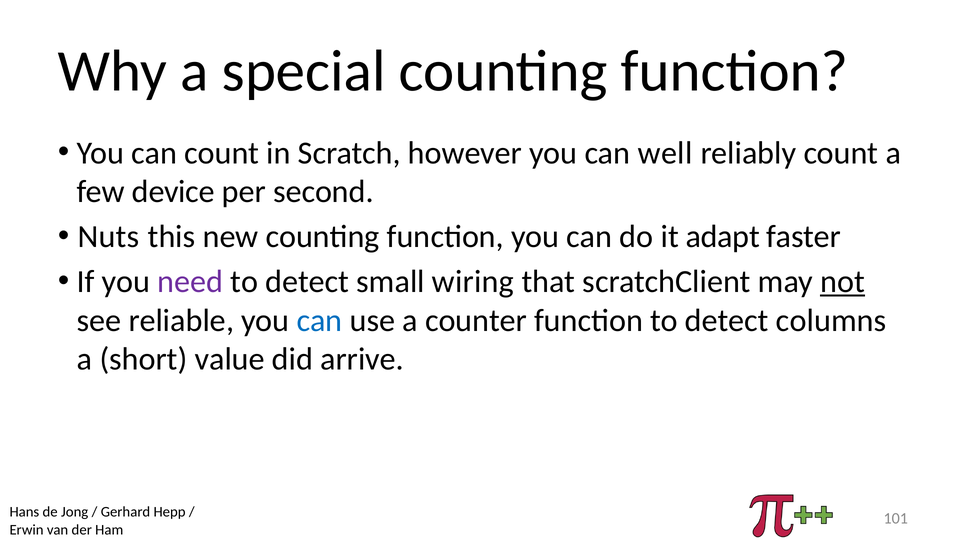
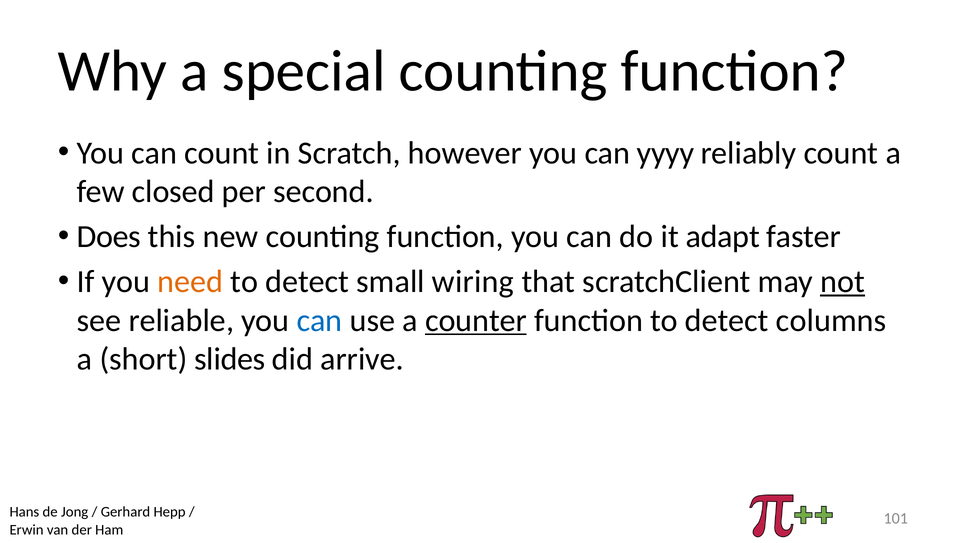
well: well -> yyyy
device: device -> closed
Nuts: Nuts -> Does
need colour: purple -> orange
counter underline: none -> present
value: value -> slides
